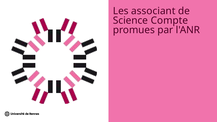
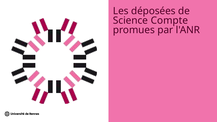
associant: associant -> déposées
